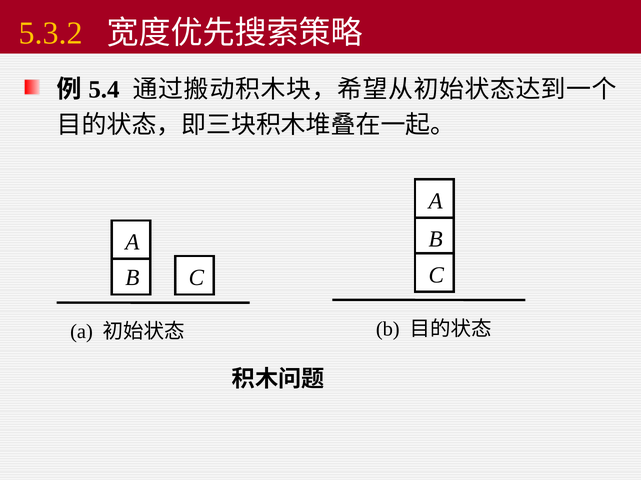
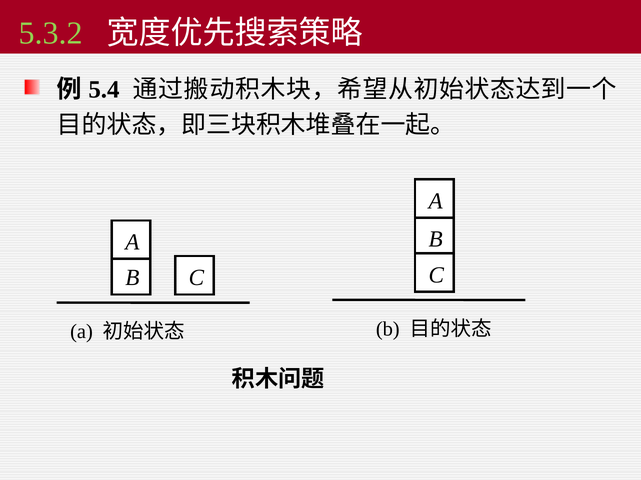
5.3.2 colour: yellow -> light green
